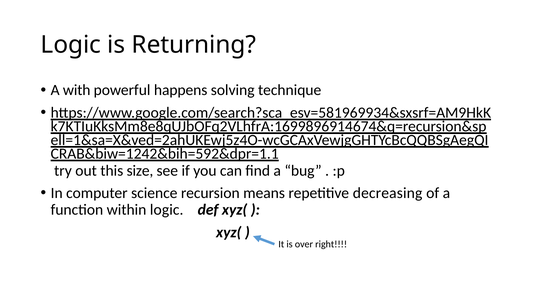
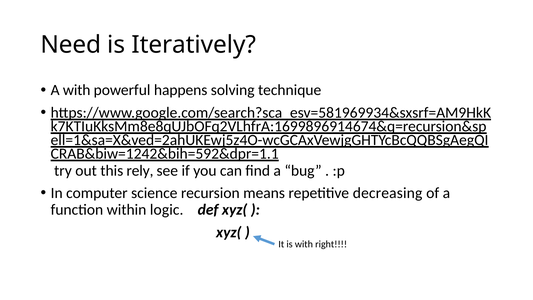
Logic at (71, 45): Logic -> Need
Returning: Returning -> Iteratively
size: size -> rely
is over: over -> with
